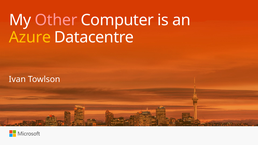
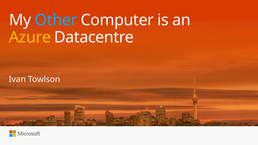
Other colour: pink -> light blue
